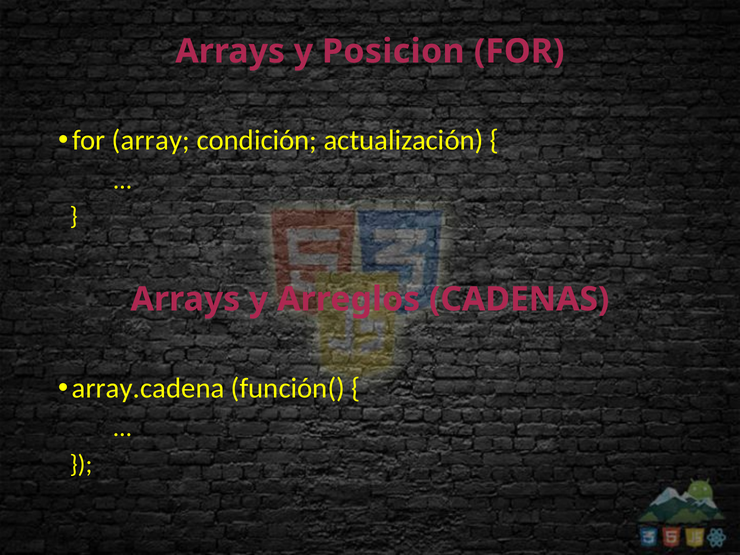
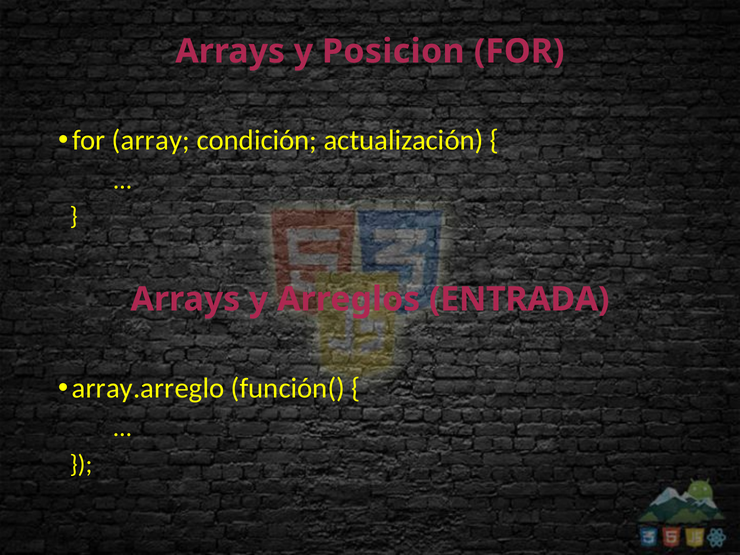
CADENAS: CADENAS -> ENTRADA
array.cadena: array.cadena -> array.arreglo
